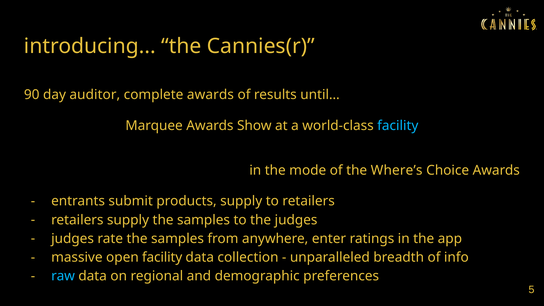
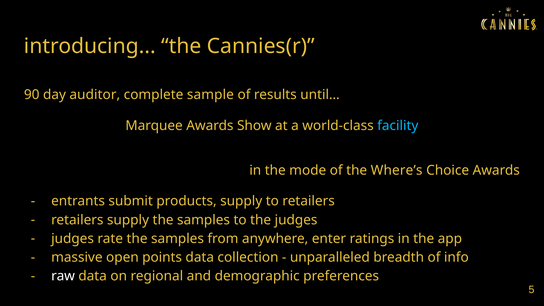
complete awards: awards -> sample
open facility: facility -> points
raw colour: light blue -> white
